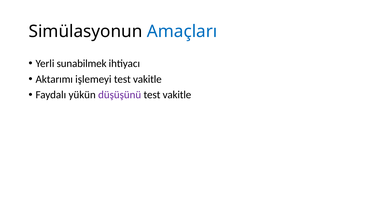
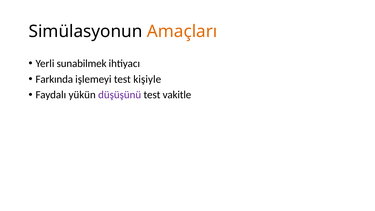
Amaçları colour: blue -> orange
Aktarımı: Aktarımı -> Farkında
işlemeyi test vakitle: vakitle -> kişiyle
